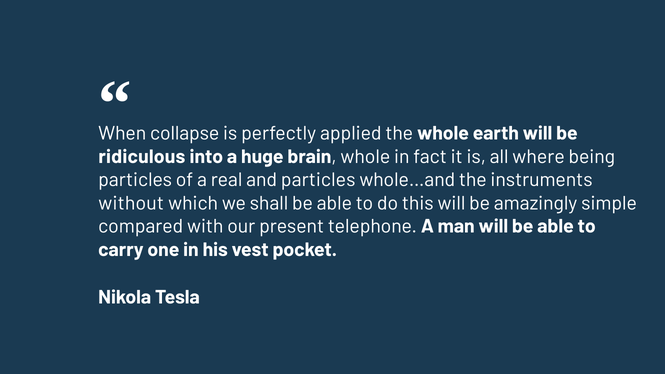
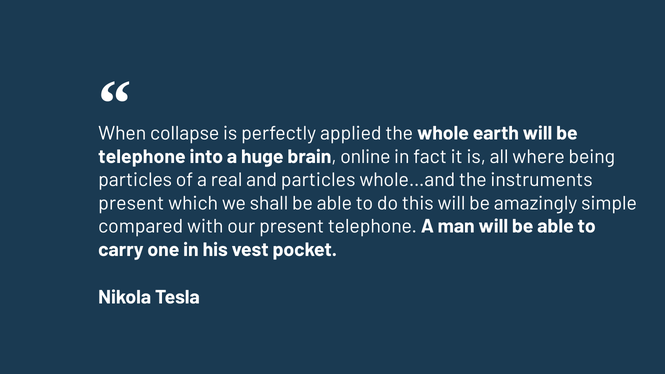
ridiculous at (142, 157): ridiculous -> telephone
brain whole: whole -> online
without at (131, 203): without -> present
